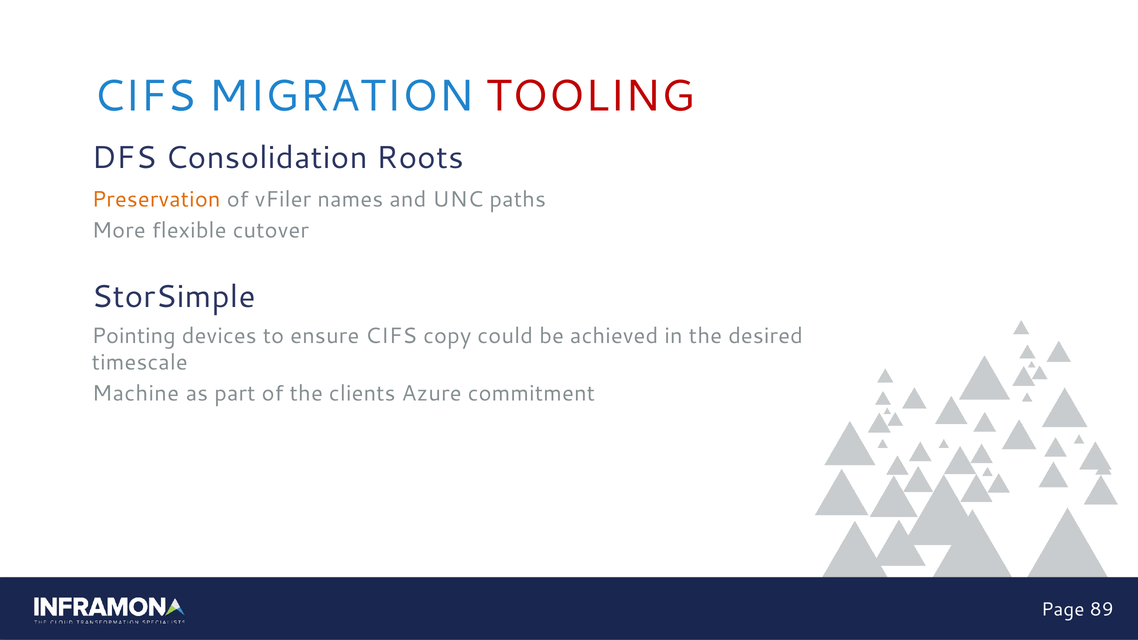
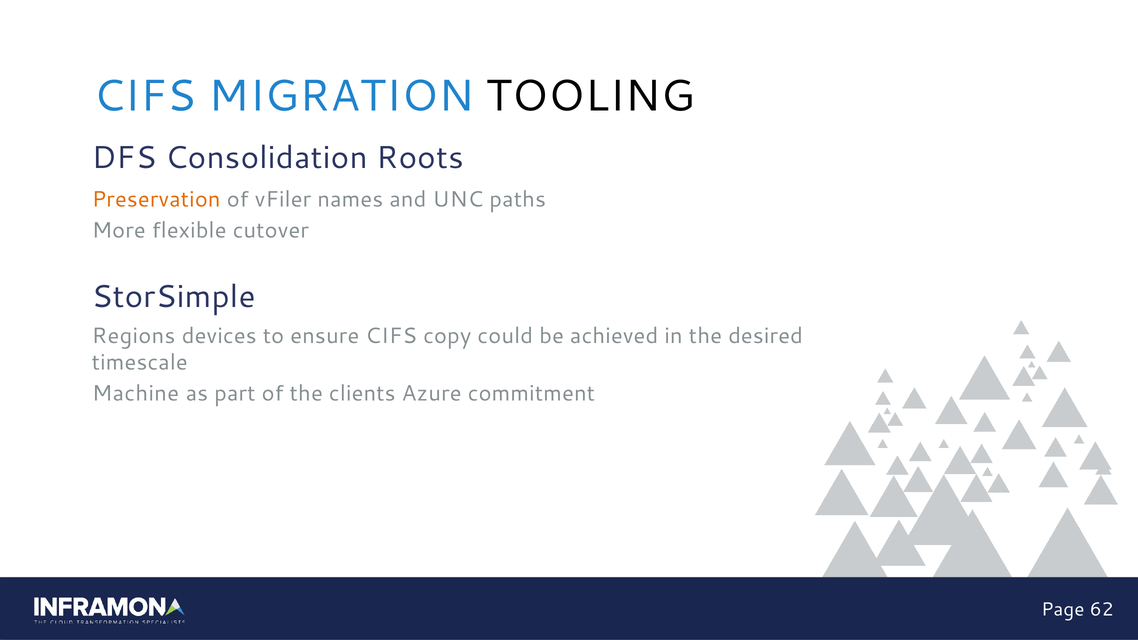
TOOLING colour: red -> black
Pointing: Pointing -> Regions
89: 89 -> 62
